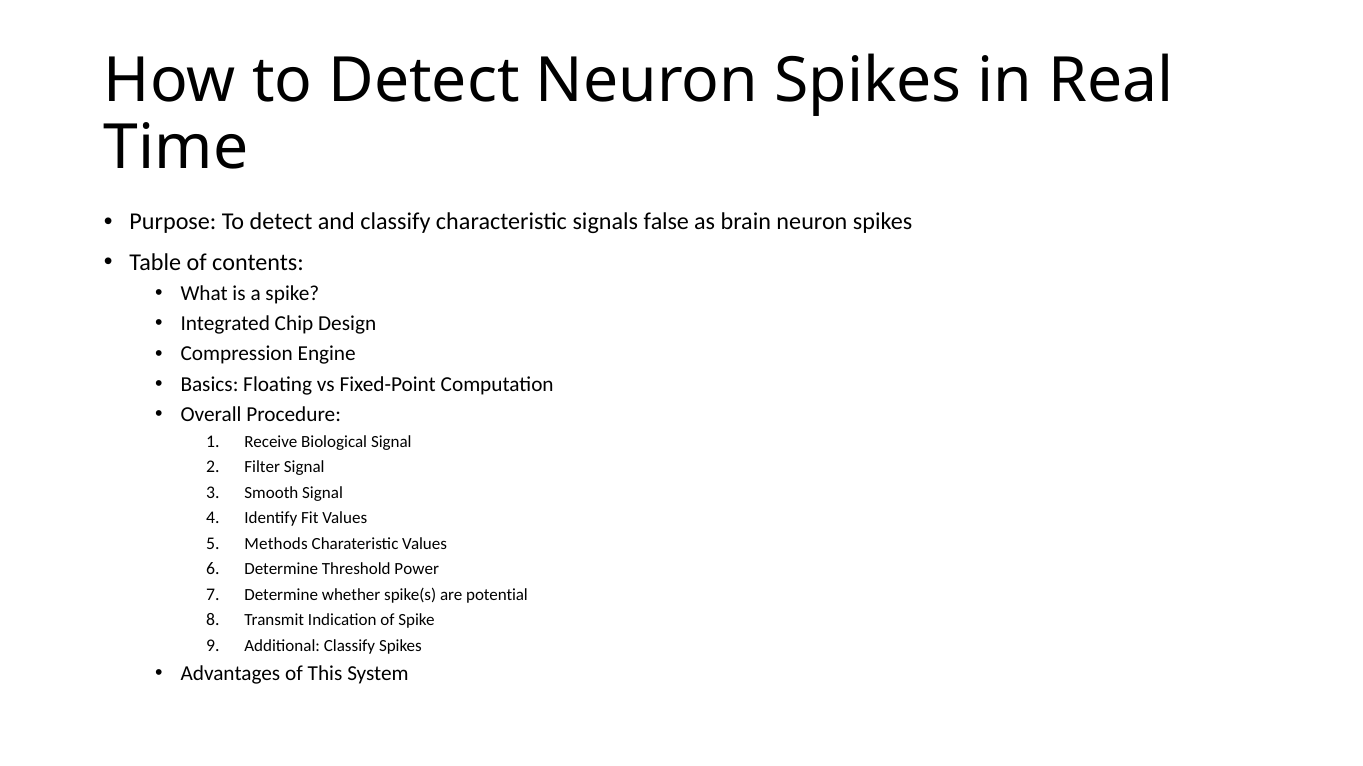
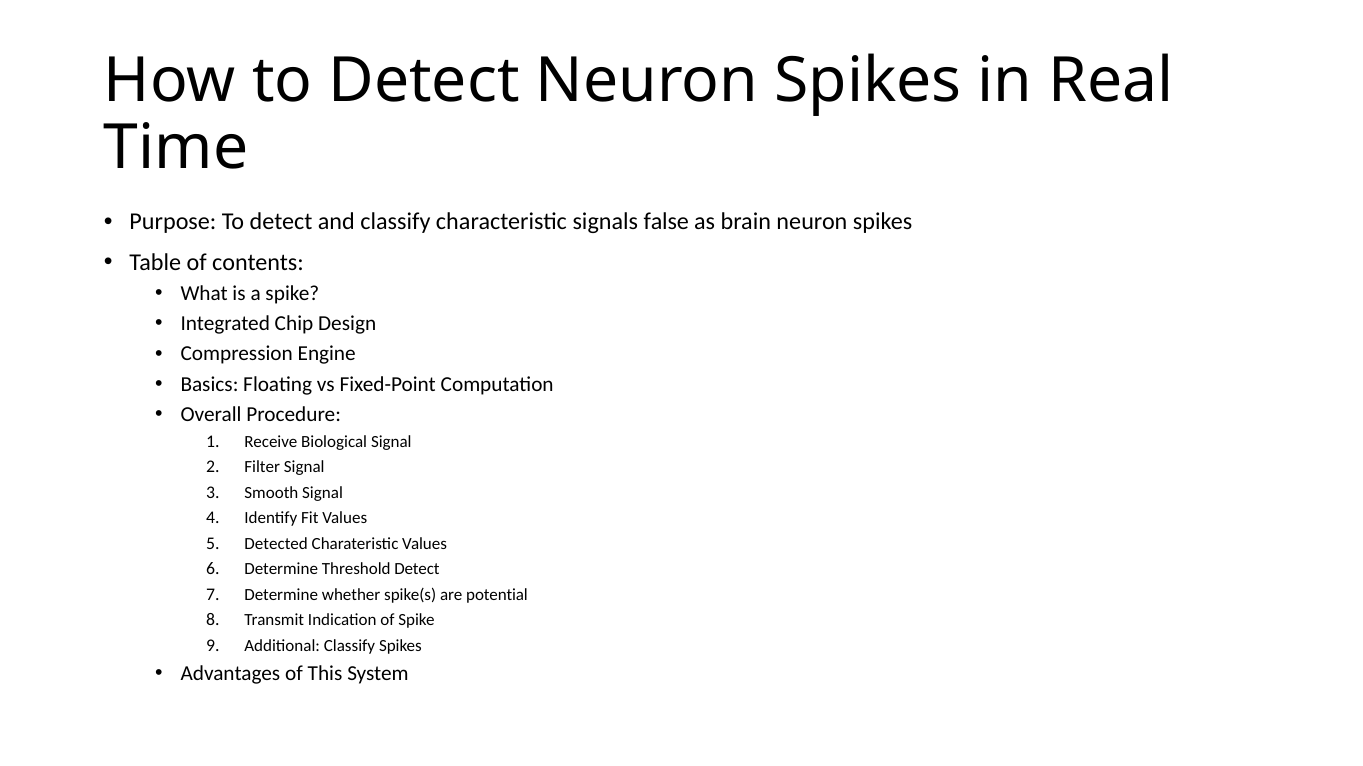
Methods: Methods -> Detected
Threshold Power: Power -> Detect
